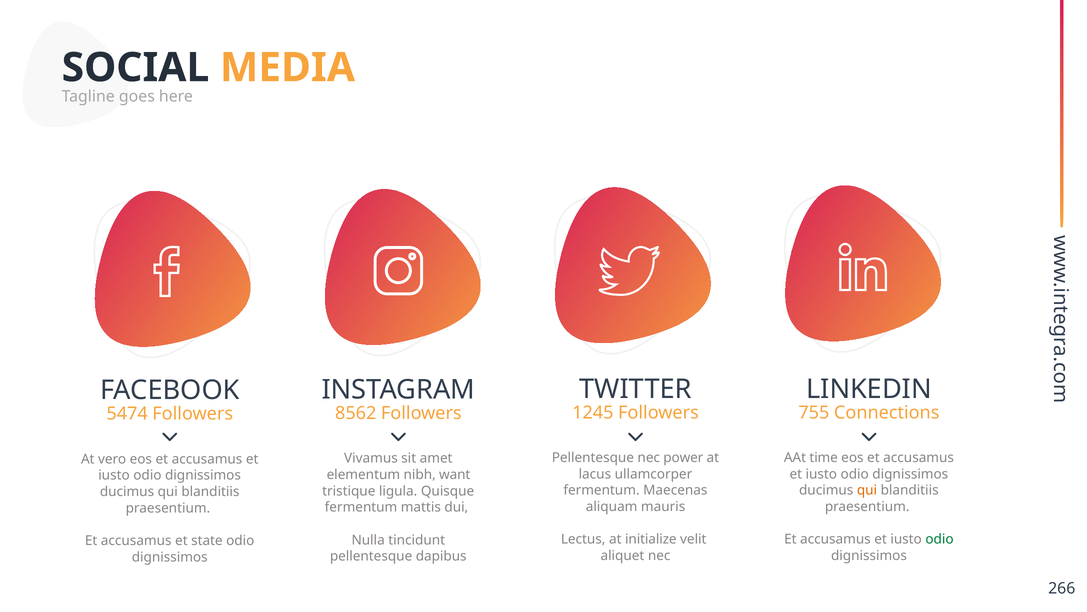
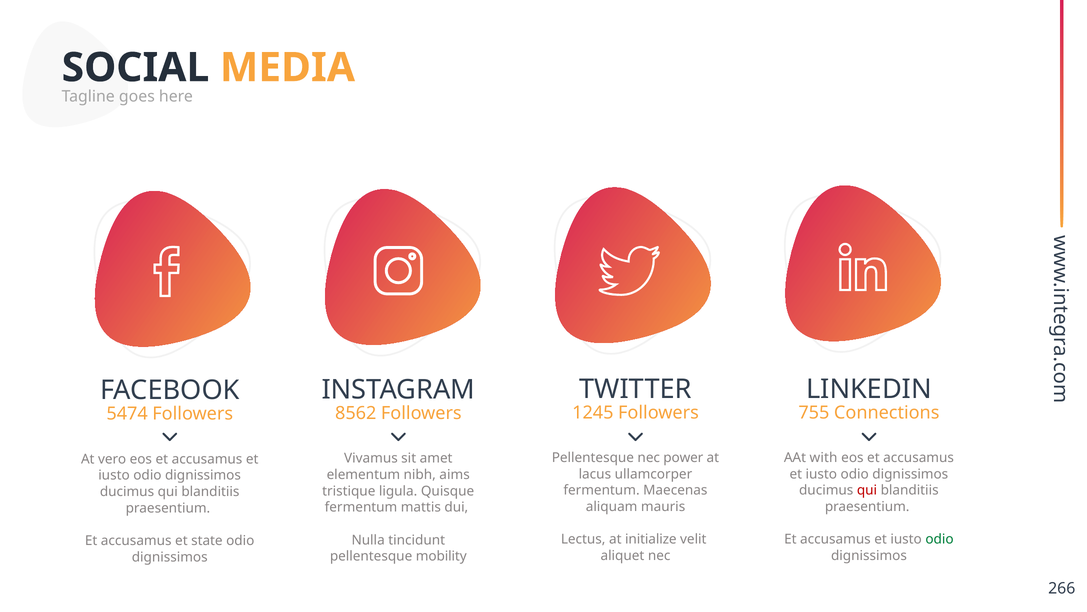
time: time -> with
want: want -> aims
qui at (867, 490) colour: orange -> red
dapibus: dapibus -> mobility
